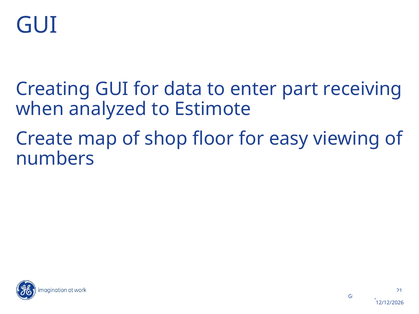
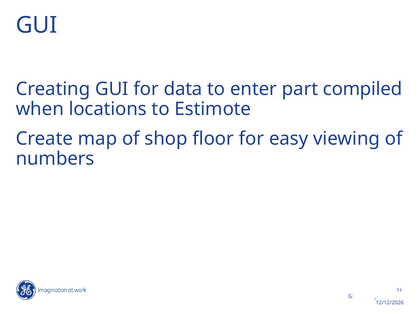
receiving: receiving -> compiled
analyzed: analyzed -> locations
